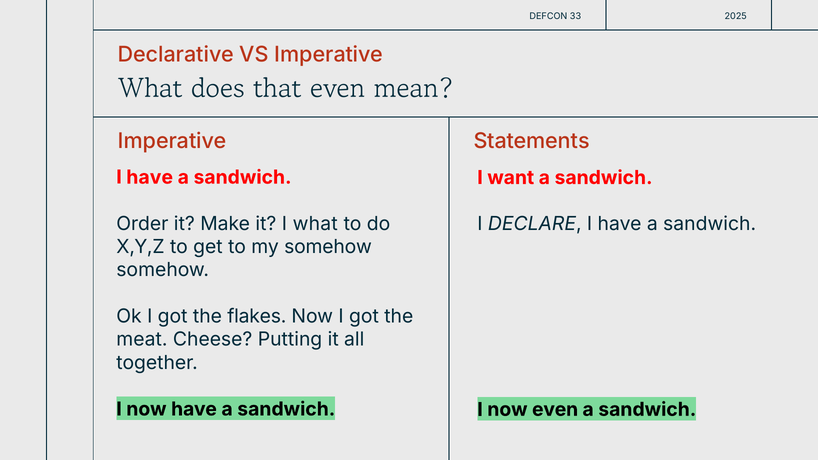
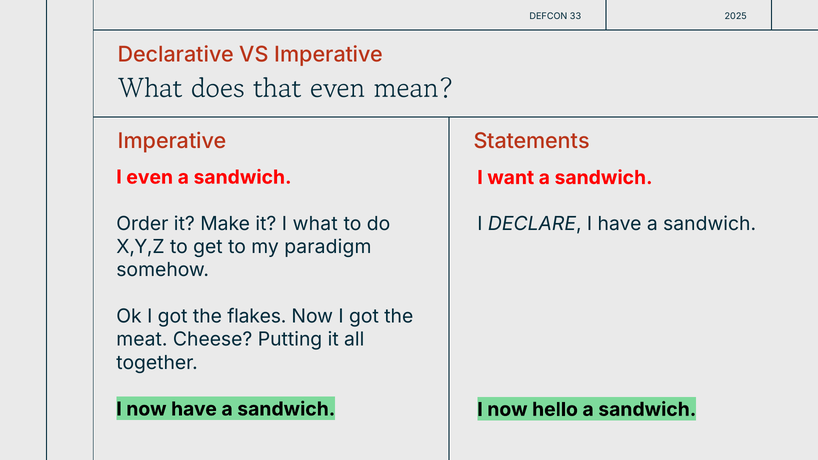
have at (150, 177): have -> even
my somehow: somehow -> paradigm
now even: even -> hello
